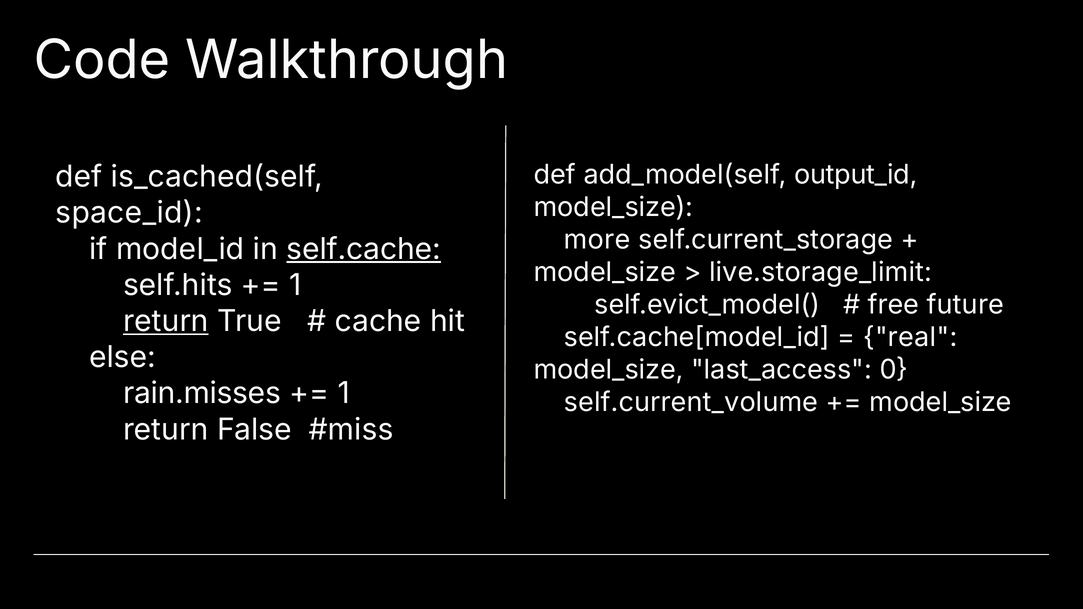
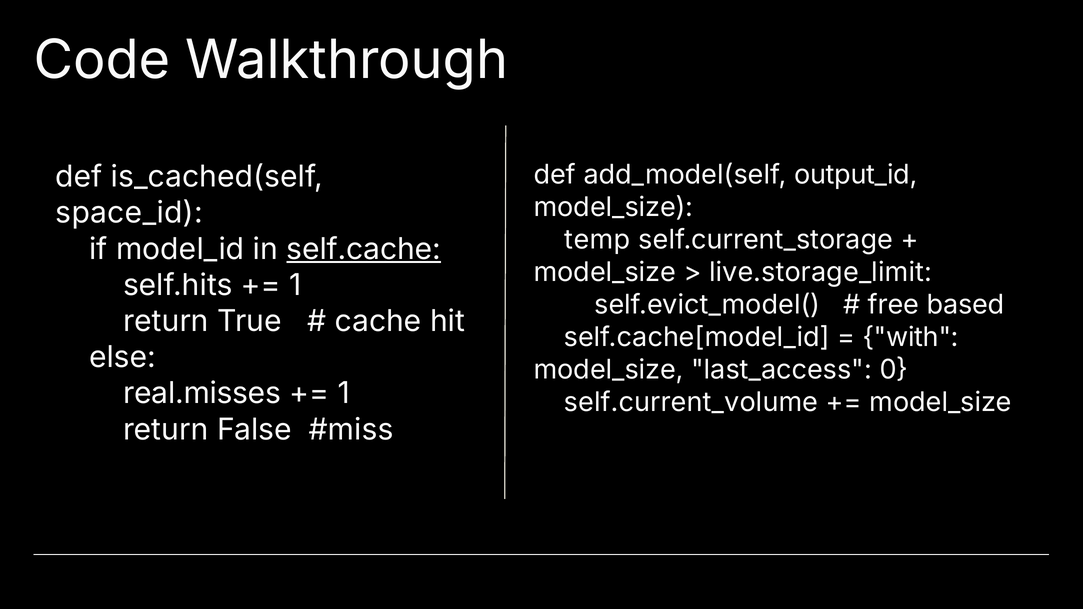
more: more -> temp
future: future -> based
return at (166, 321) underline: present -> none
real: real -> with
rain.misses: rain.misses -> real.misses
